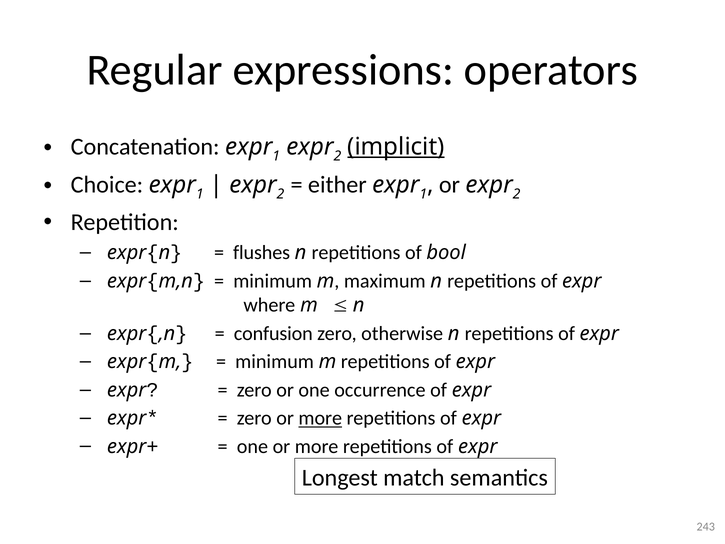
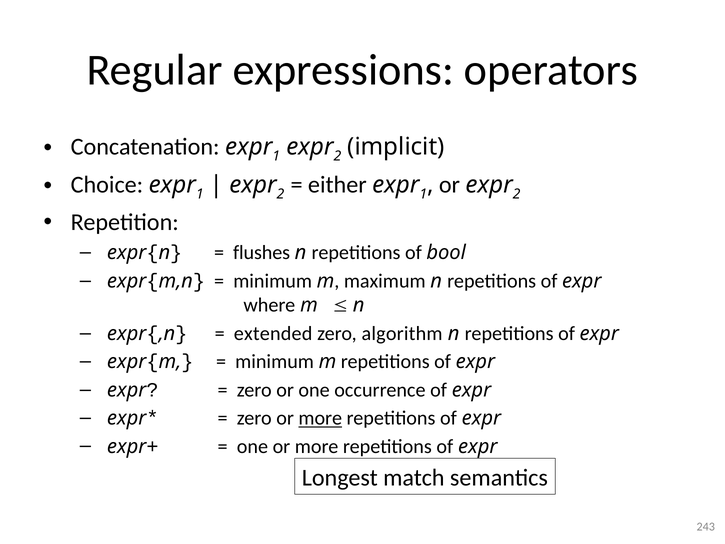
implicit underline: present -> none
confusion: confusion -> extended
otherwise: otherwise -> algorithm
